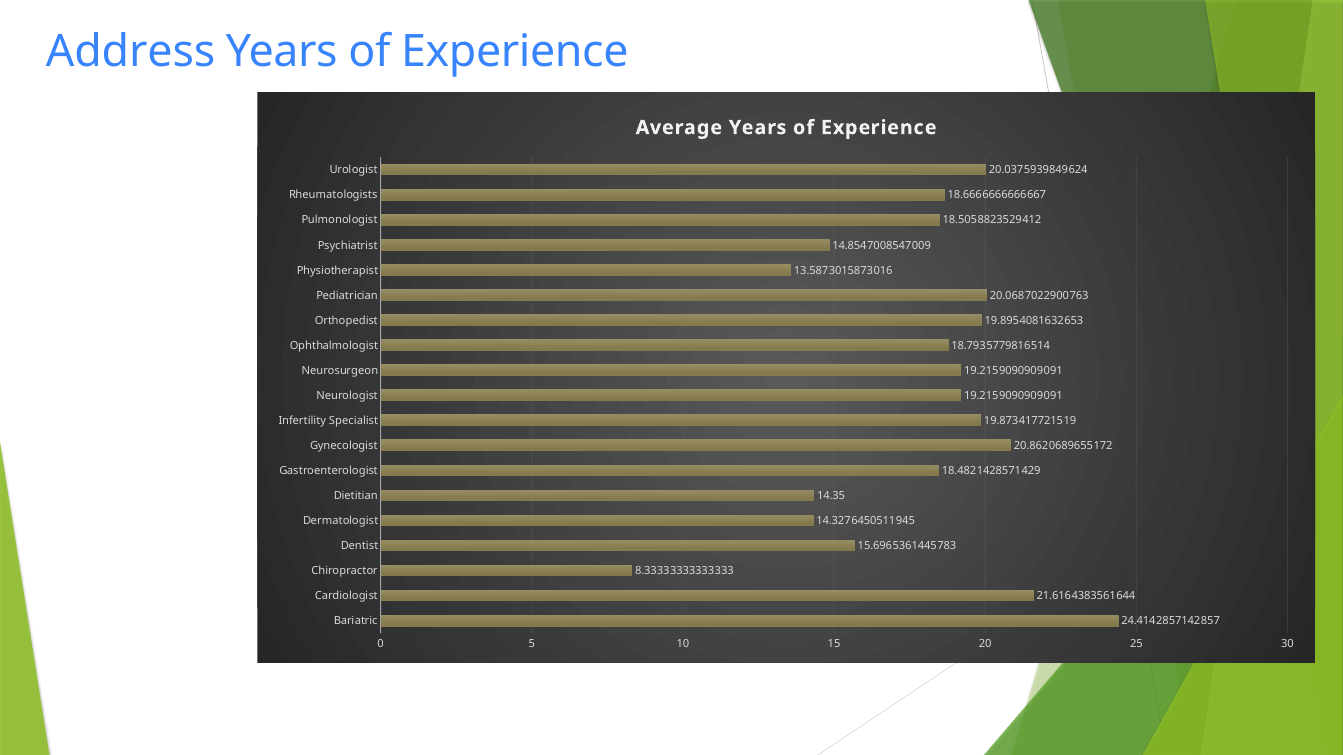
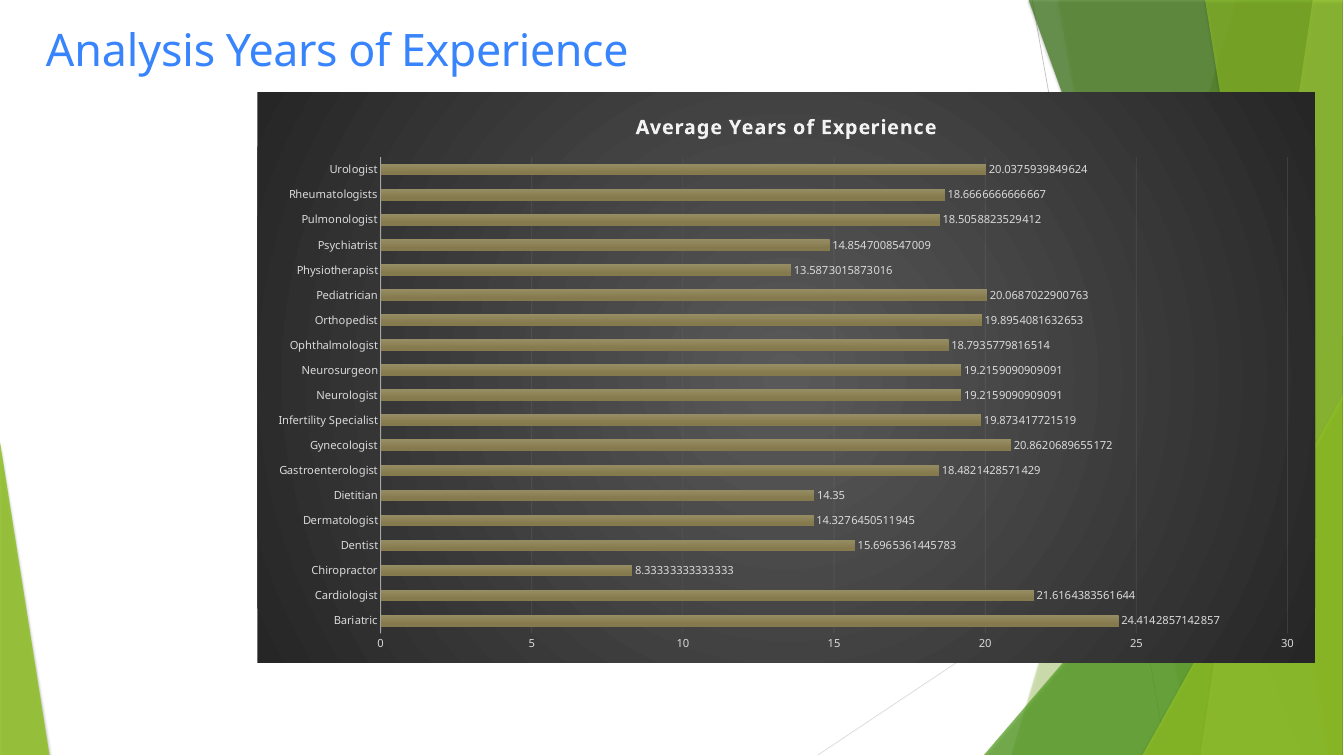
Address: Address -> Analysis
